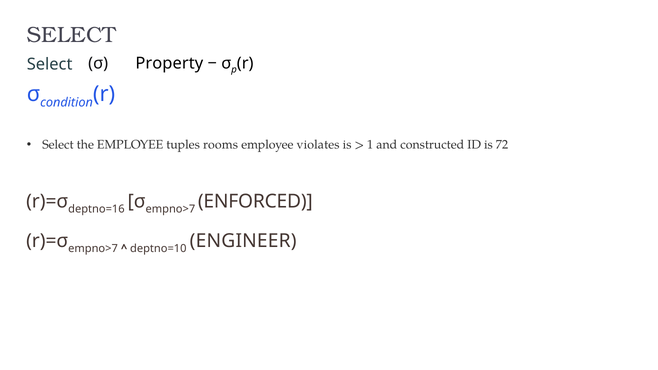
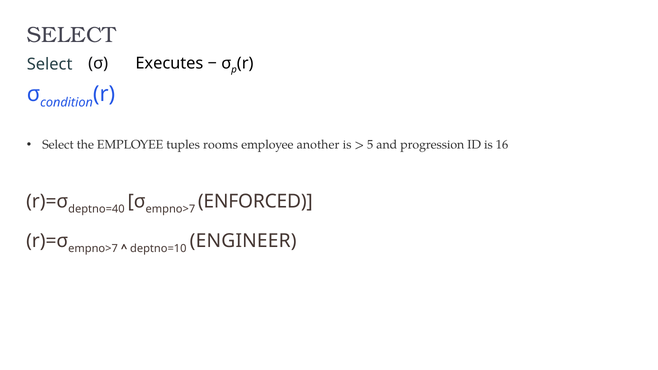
Property: Property -> Executes
violates: violates -> another
1: 1 -> 5
constructed: constructed -> progression
72: 72 -> 16
deptno=16: deptno=16 -> deptno=40
